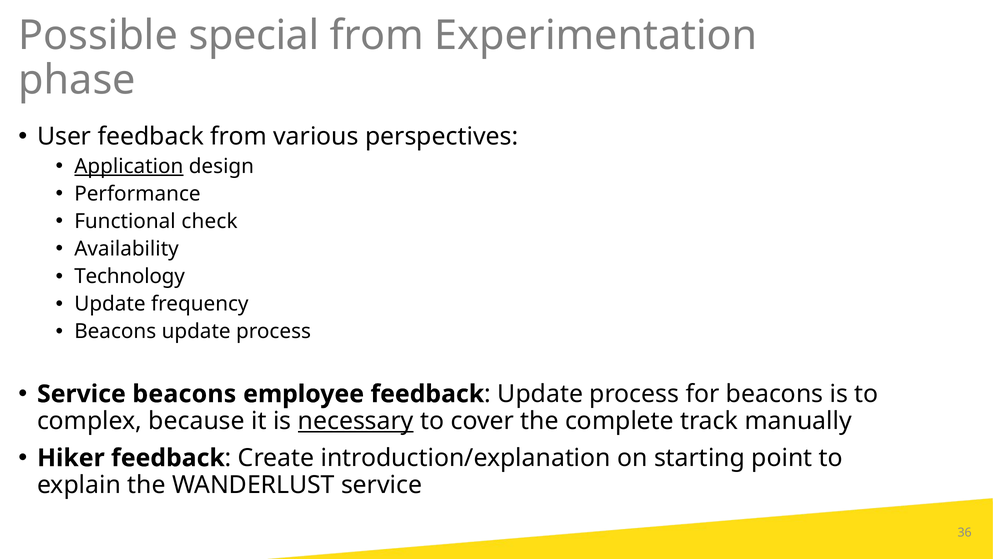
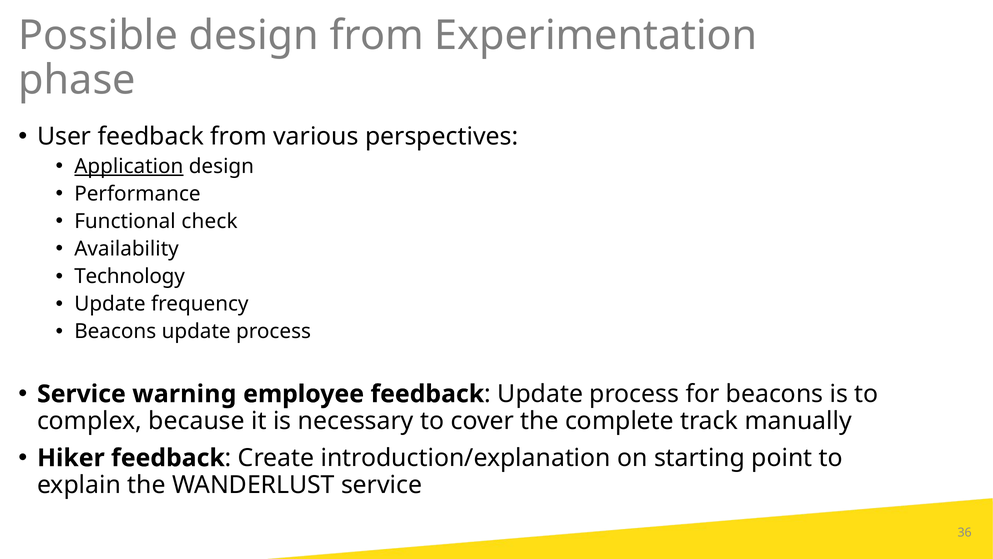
Possible special: special -> design
Service beacons: beacons -> warning
necessary underline: present -> none
